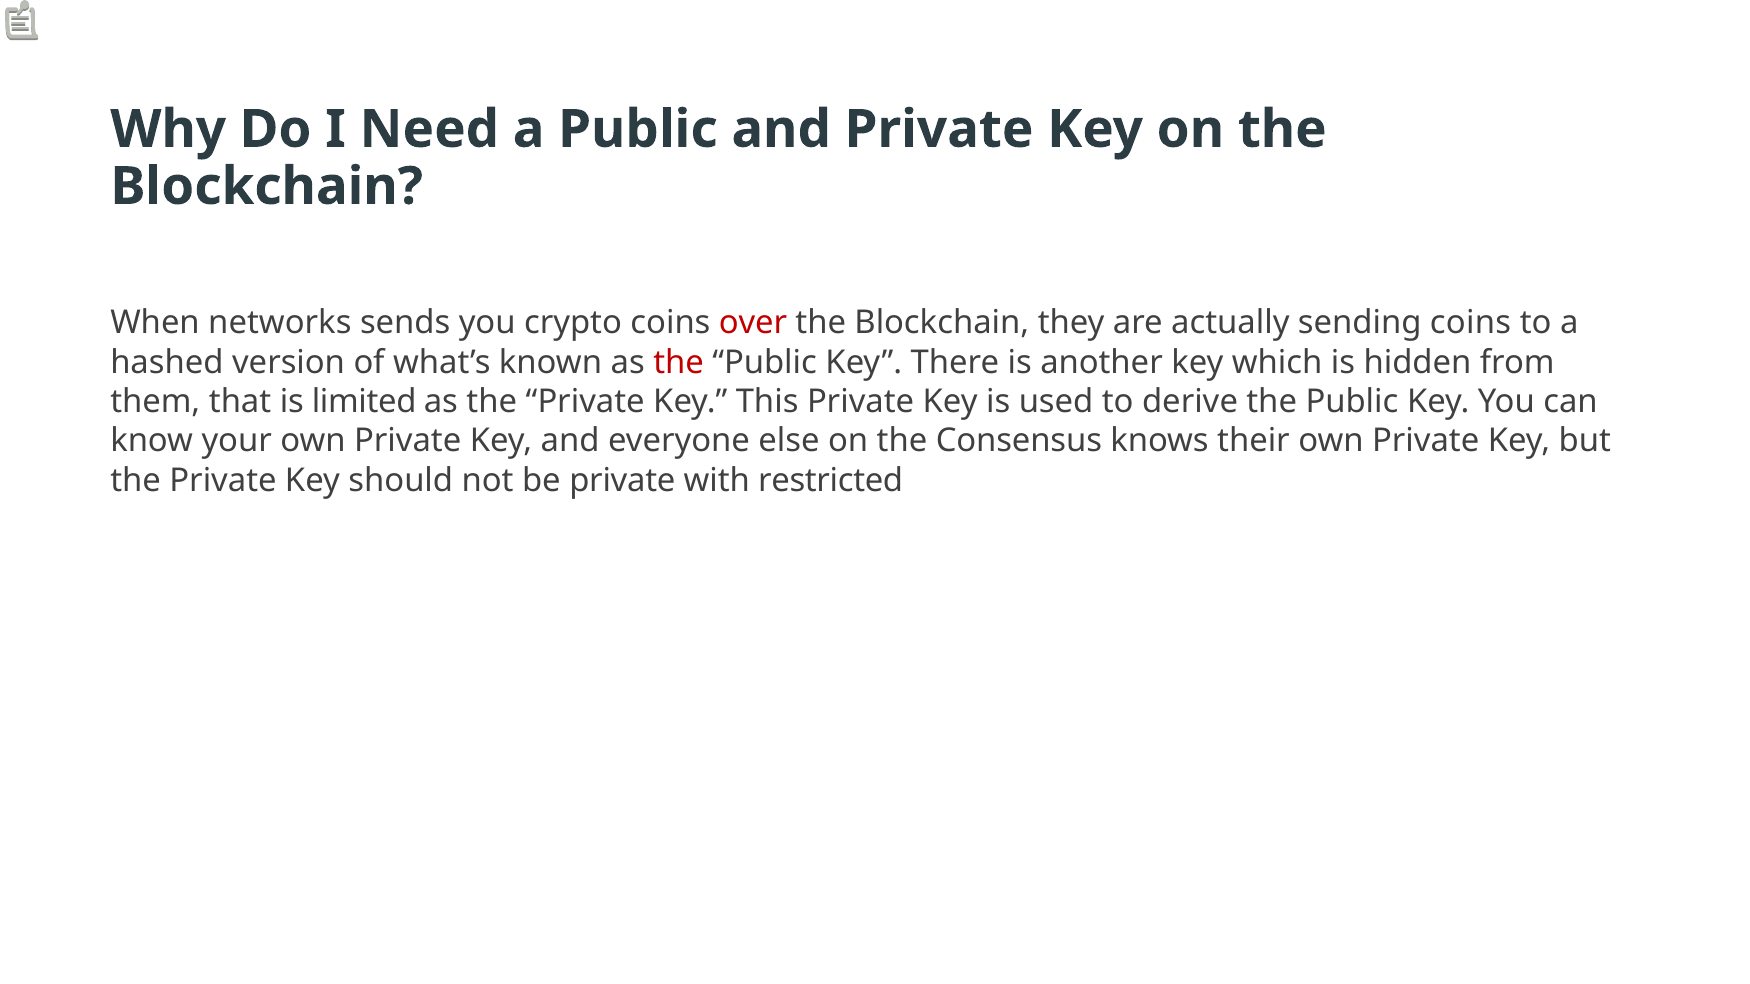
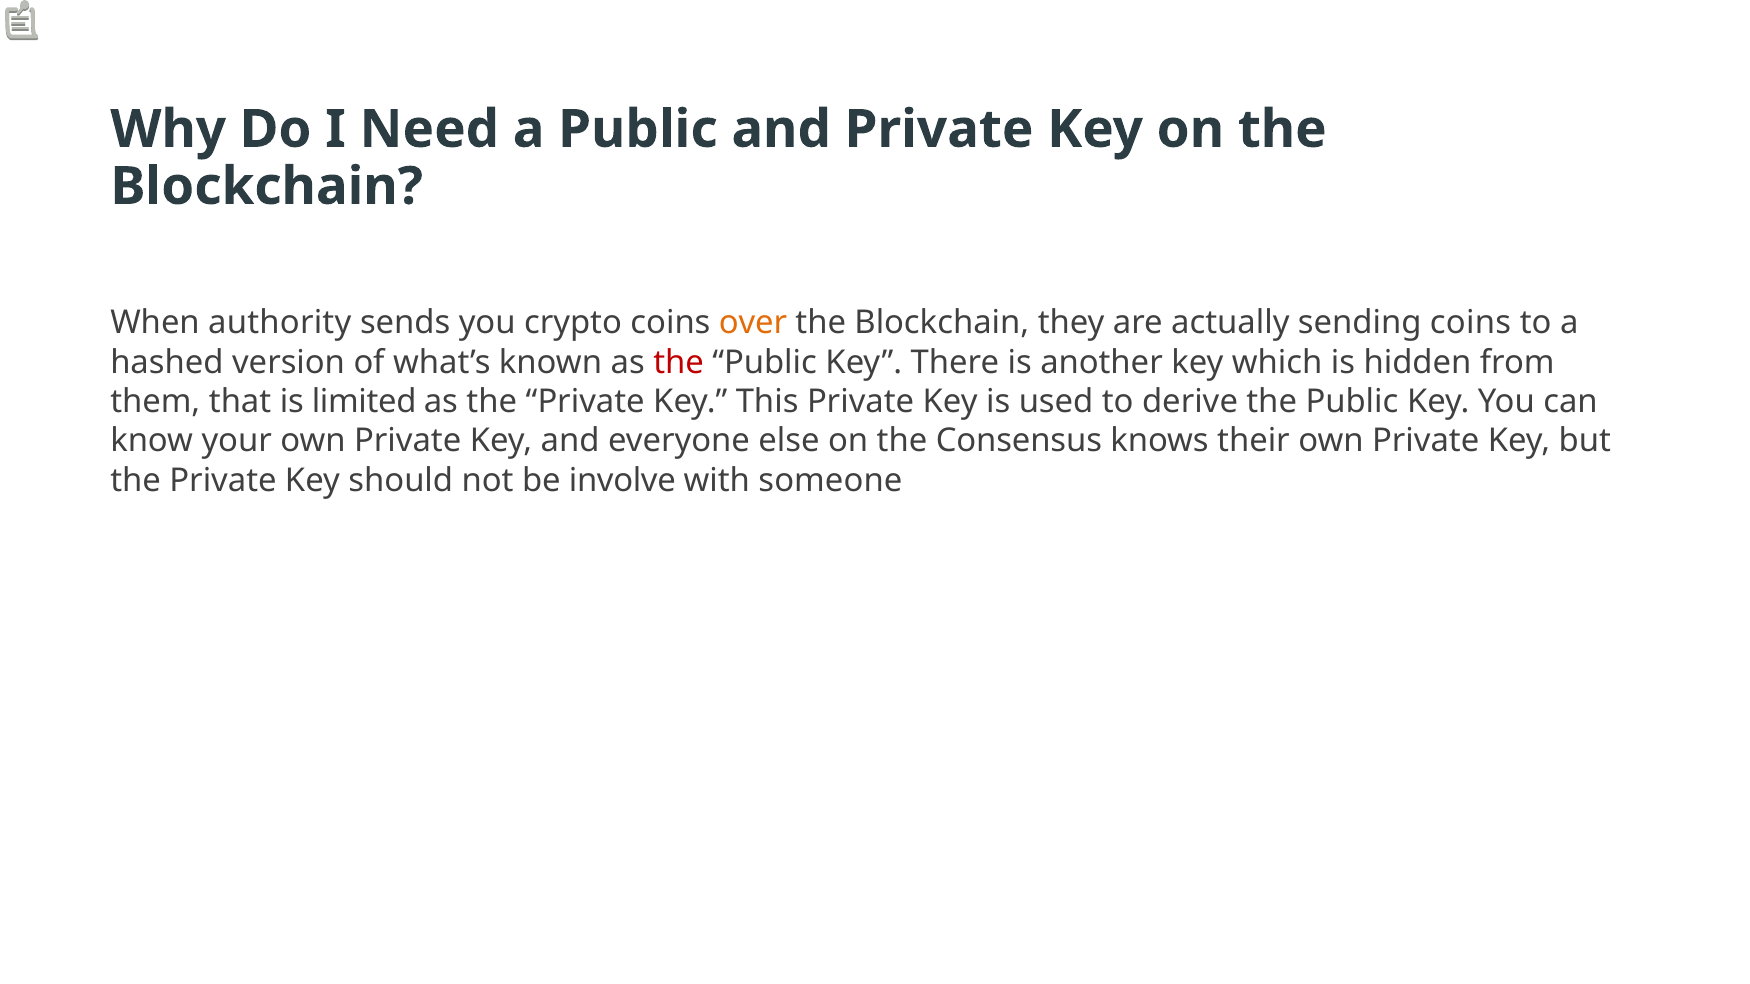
networks: networks -> authority
over colour: red -> orange
be private: private -> involve
restricted: restricted -> someone
